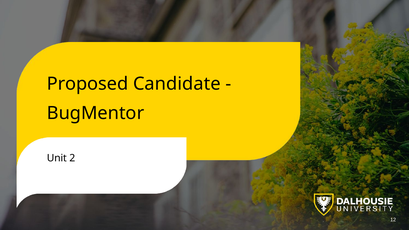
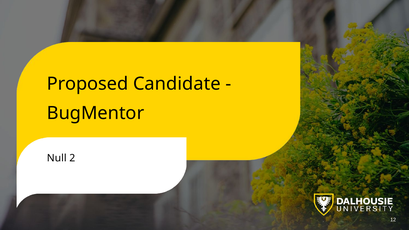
Unit: Unit -> Null
